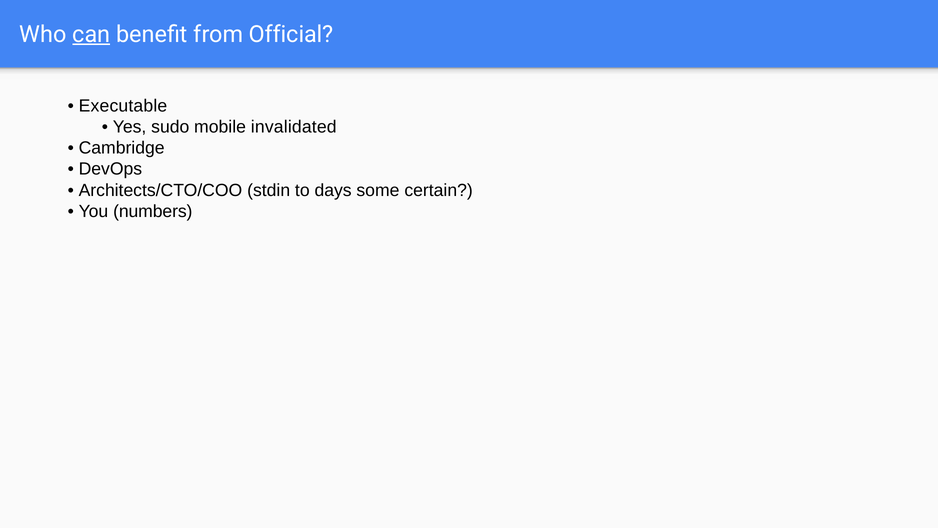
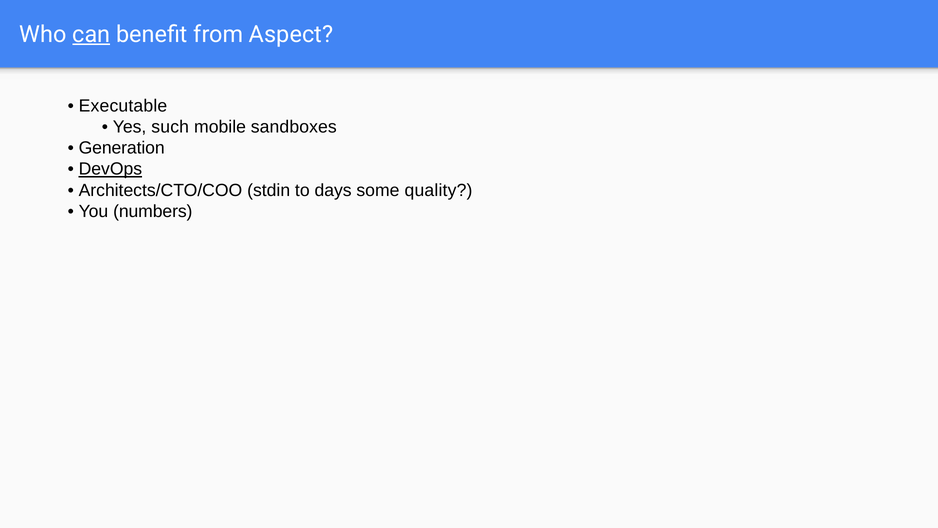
Official: Official -> Aspect
sudo: sudo -> such
invalidated: invalidated -> sandboxes
Cambridge: Cambridge -> Generation
DevOps underline: none -> present
certain: certain -> quality
